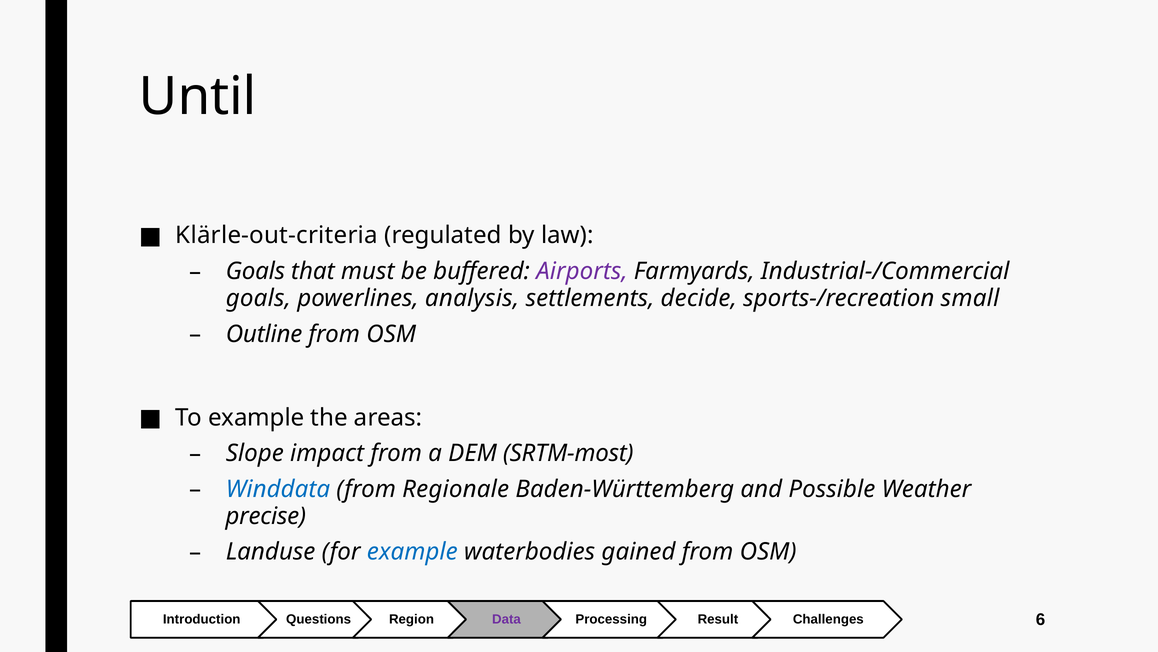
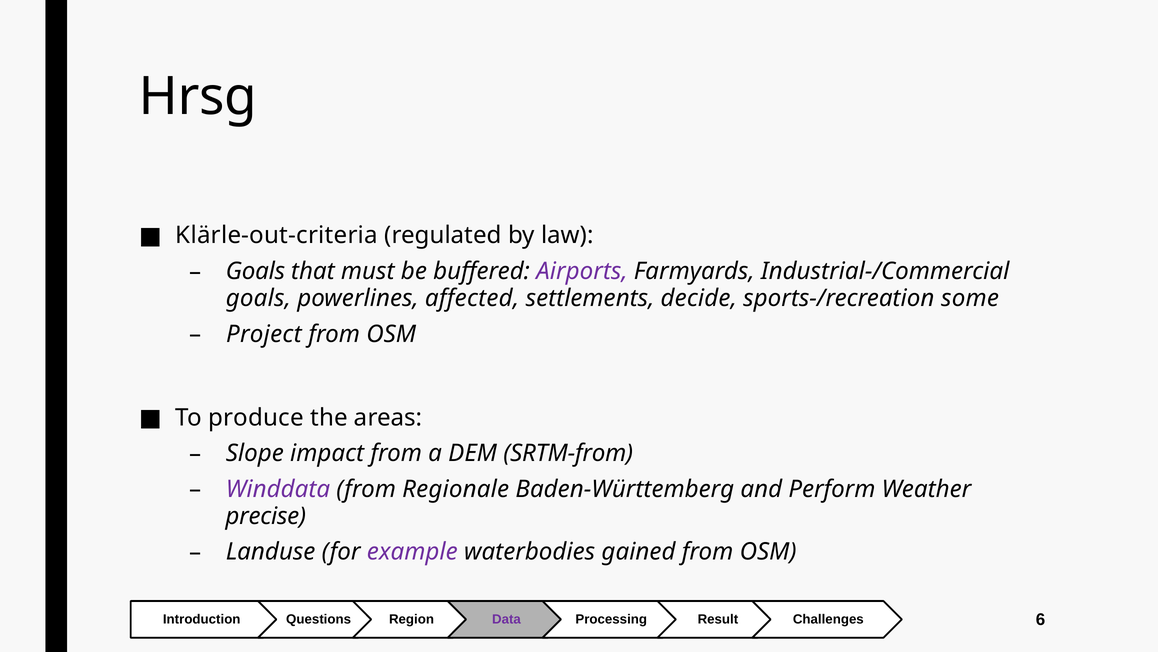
Until: Until -> Hrsg
analysis: analysis -> affected
small: small -> some
Outline: Outline -> Project
To example: example -> produce
SRTM-most: SRTM-most -> SRTM-from
Winddata colour: blue -> purple
Possible: Possible -> Perform
example at (412, 551) colour: blue -> purple
